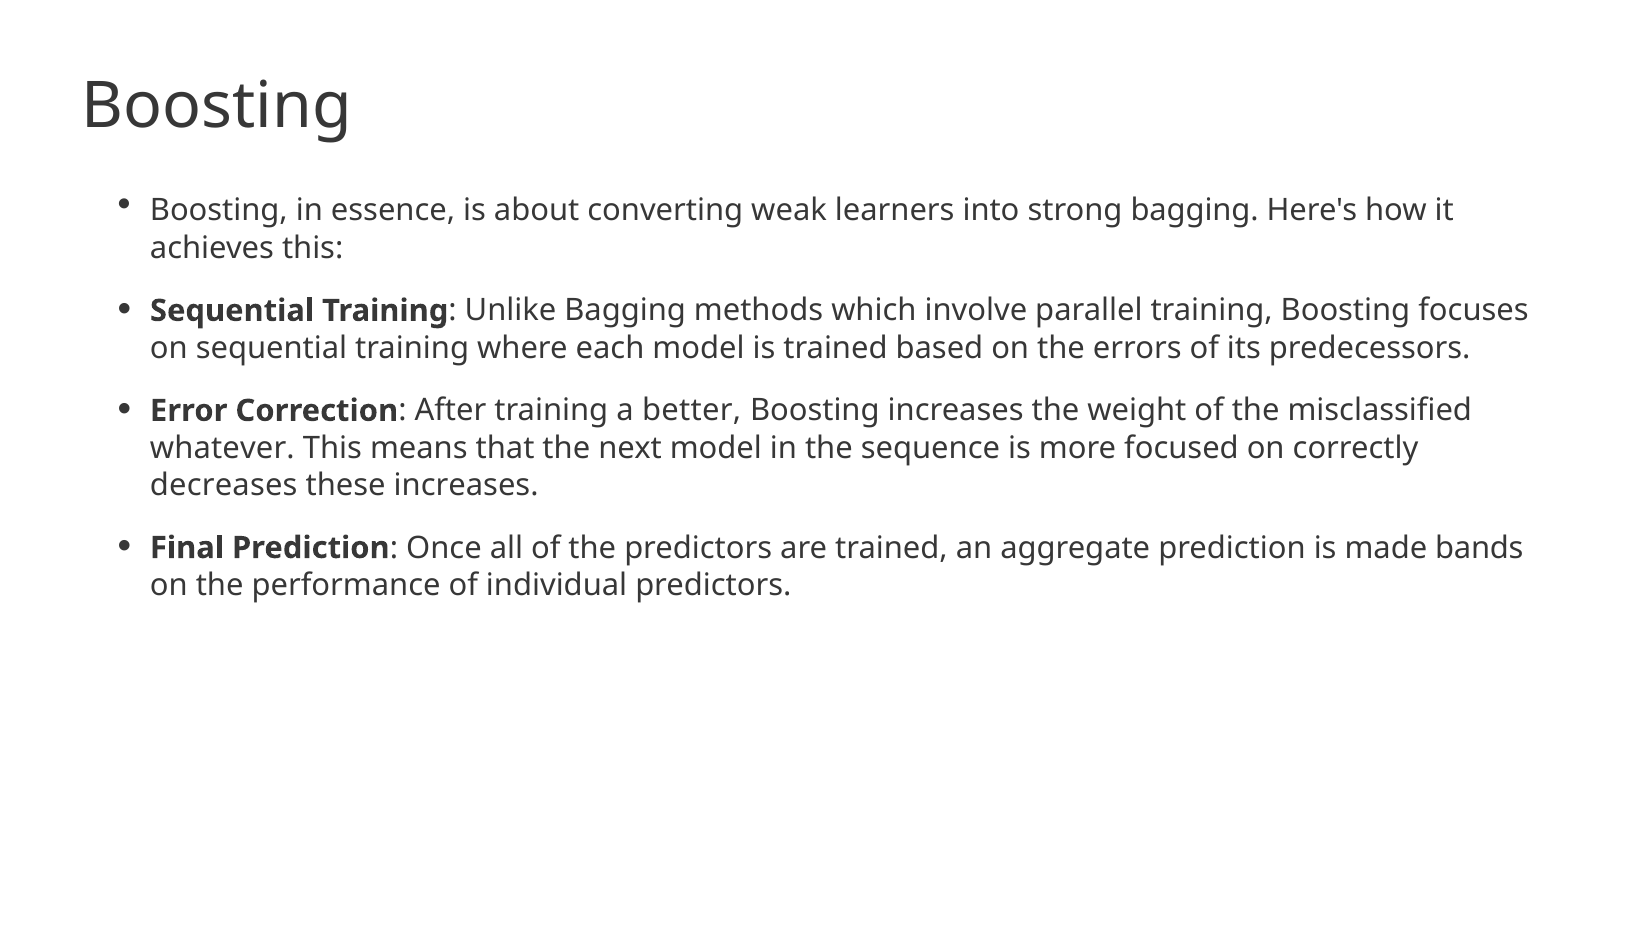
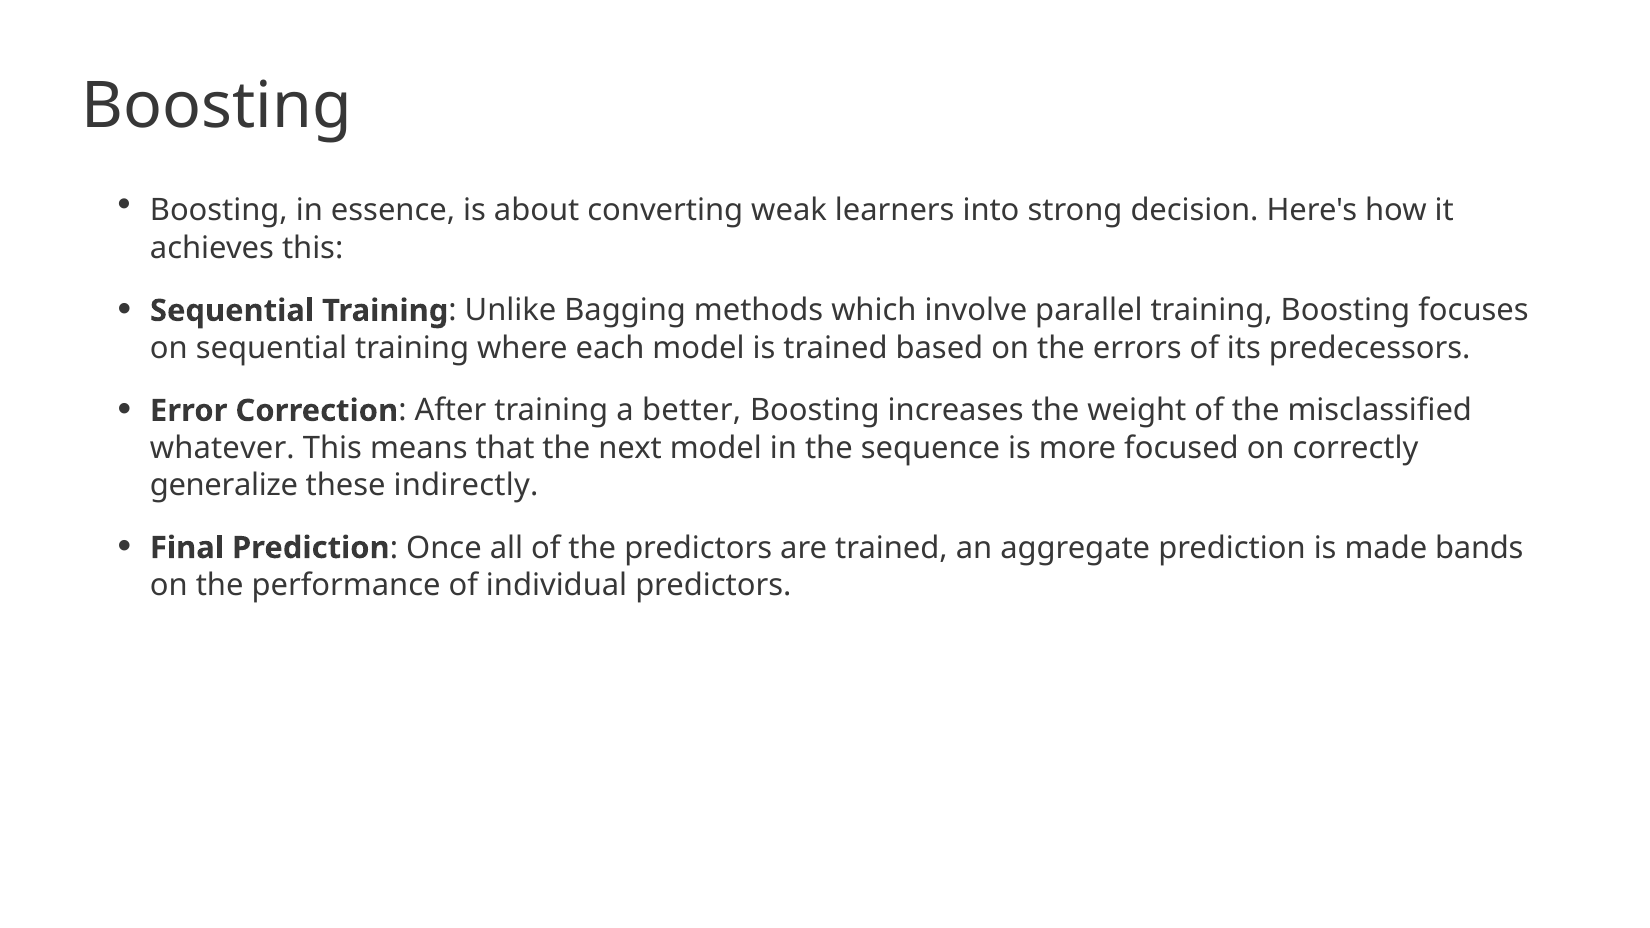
strong bagging: bagging -> decision
decreases: decreases -> generalize
these increases: increases -> indirectly
